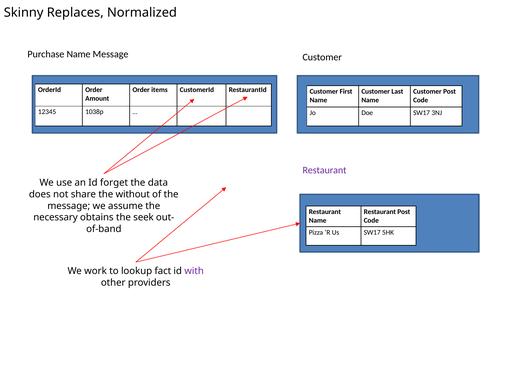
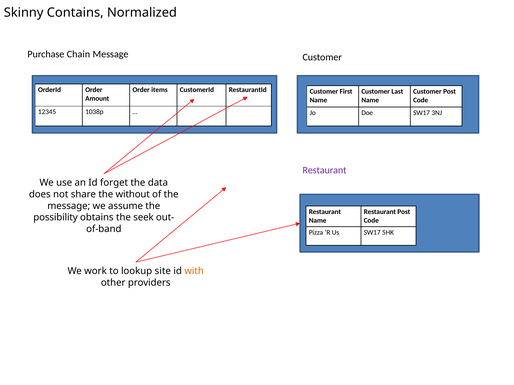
Replaces: Replaces -> Contains
Purchase Name: Name -> Chain
necessary: necessary -> possibility
fact: fact -> site
with colour: purple -> orange
